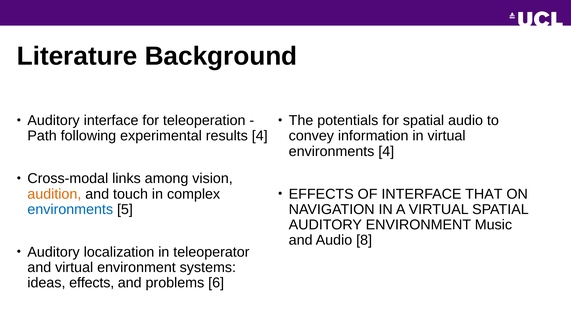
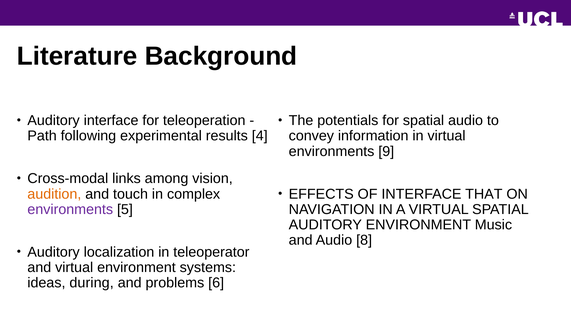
environments 4: 4 -> 9
environments at (70, 210) colour: blue -> purple
ideas effects: effects -> during
